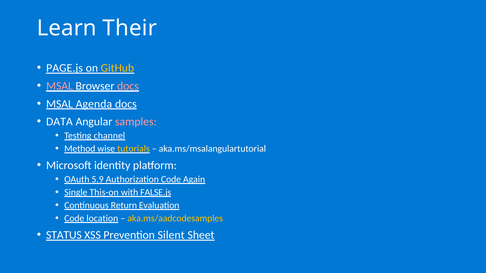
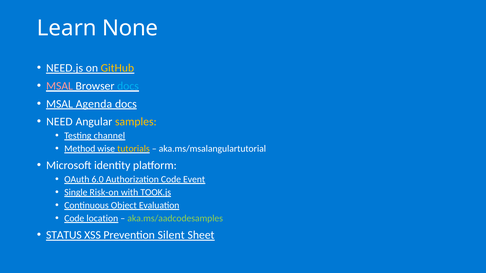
Their: Their -> None
PAGE.js: PAGE.js -> NEED.js
docs at (128, 86) colour: pink -> light blue
DATA: DATA -> NEED
samples colour: pink -> yellow
5.9: 5.9 -> 6.0
Again: Again -> Event
This-on: This-on -> Risk-on
FALSE.js: FALSE.js -> TOOK.js
Return: Return -> Object
aka.ms/aadcodesamples colour: yellow -> light green
